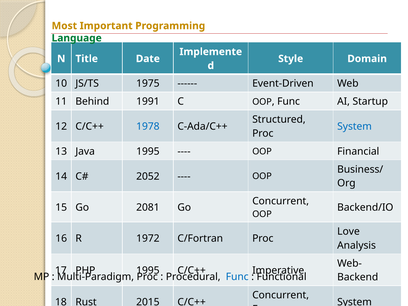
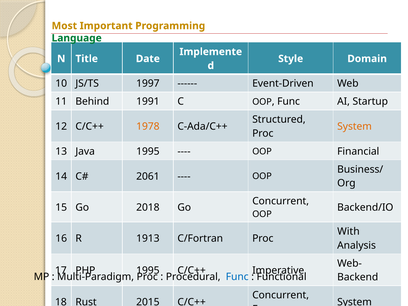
1975: 1975 -> 1997
1978 colour: blue -> orange
System at (355, 127) colour: blue -> orange
2052: 2052 -> 2061
2081: 2081 -> 2018
Love: Love -> With
1972: 1972 -> 1913
